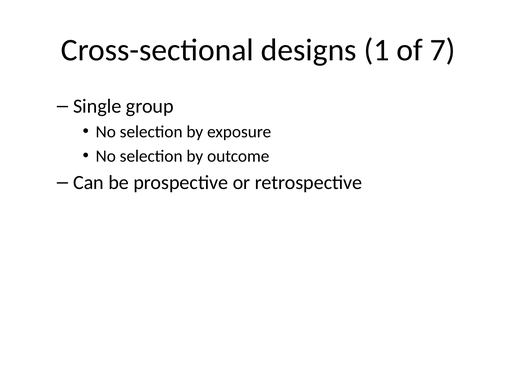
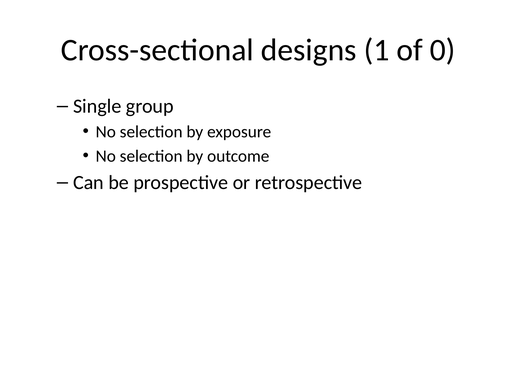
7: 7 -> 0
